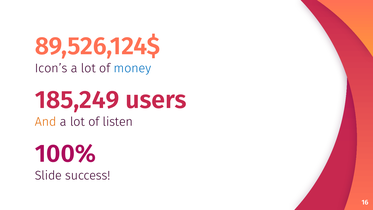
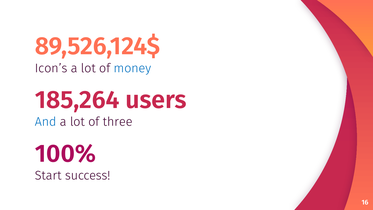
185,249: 185,249 -> 185,264
And colour: orange -> blue
listen: listen -> three
Slide: Slide -> Start
